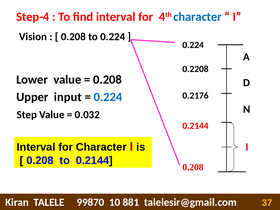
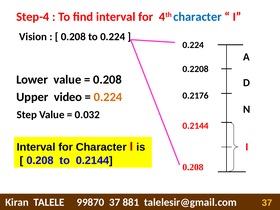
input: input -> video
0.224 at (108, 97) colour: blue -> orange
99870 10: 10 -> 37
